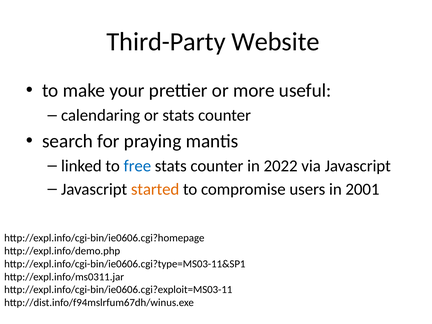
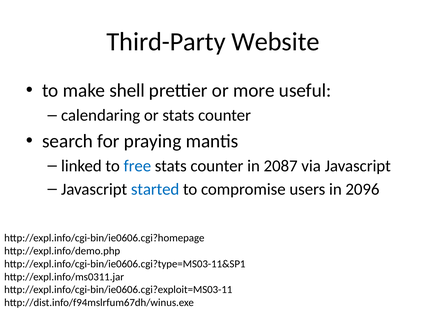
your: your -> shell
2022: 2022 -> 2087
started colour: orange -> blue
2001: 2001 -> 2096
